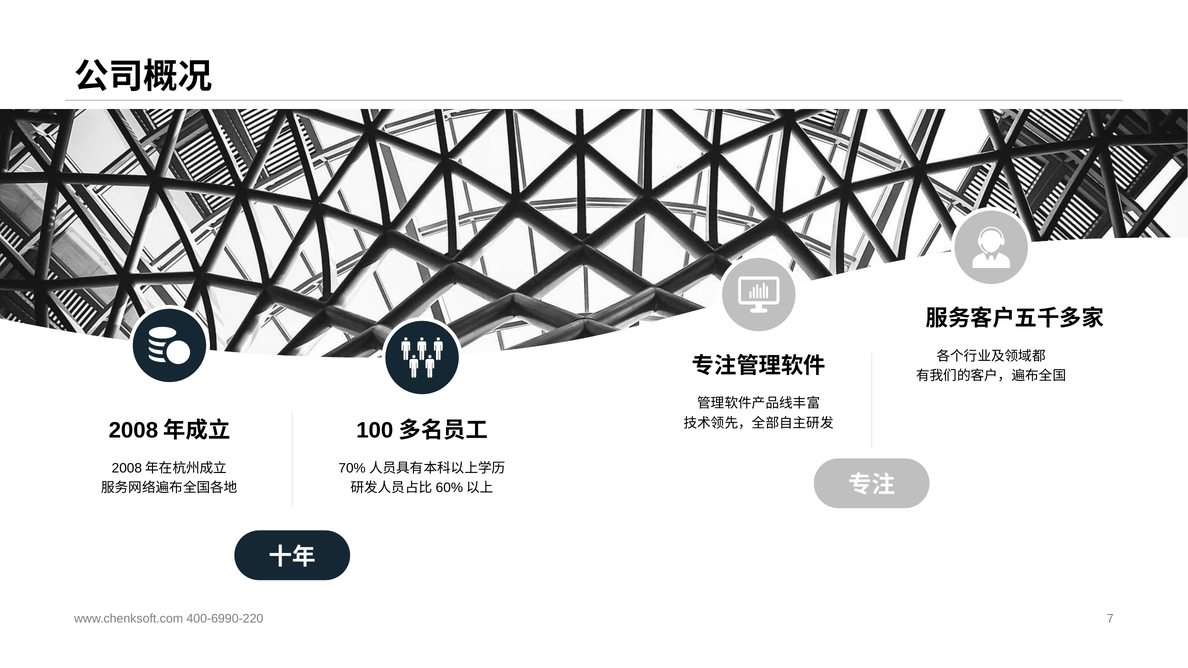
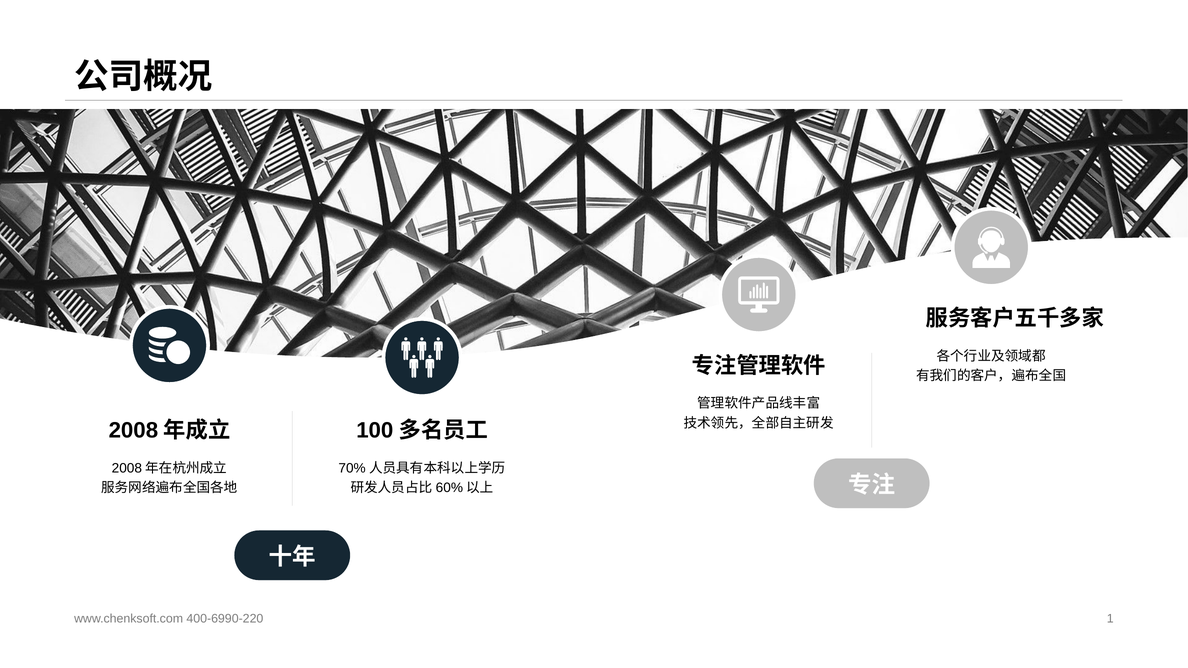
7: 7 -> 1
